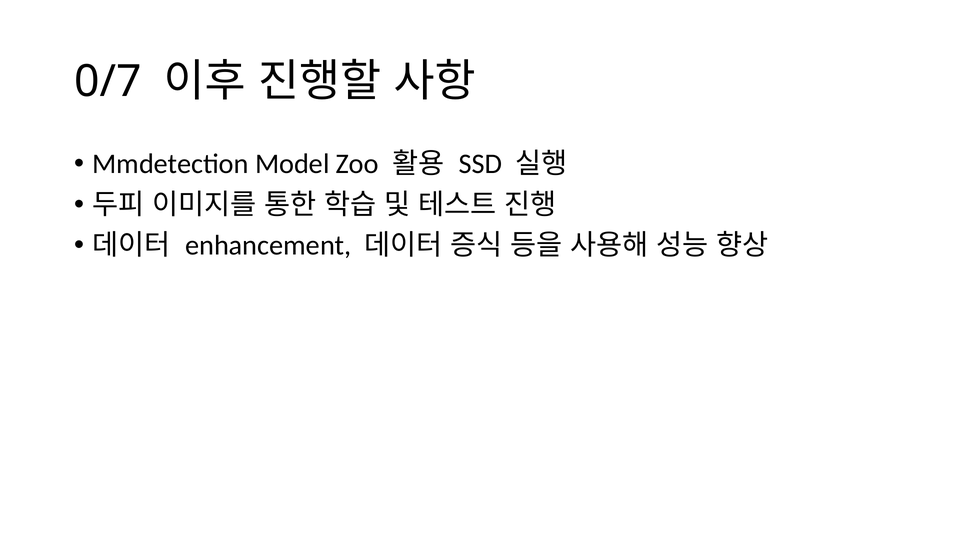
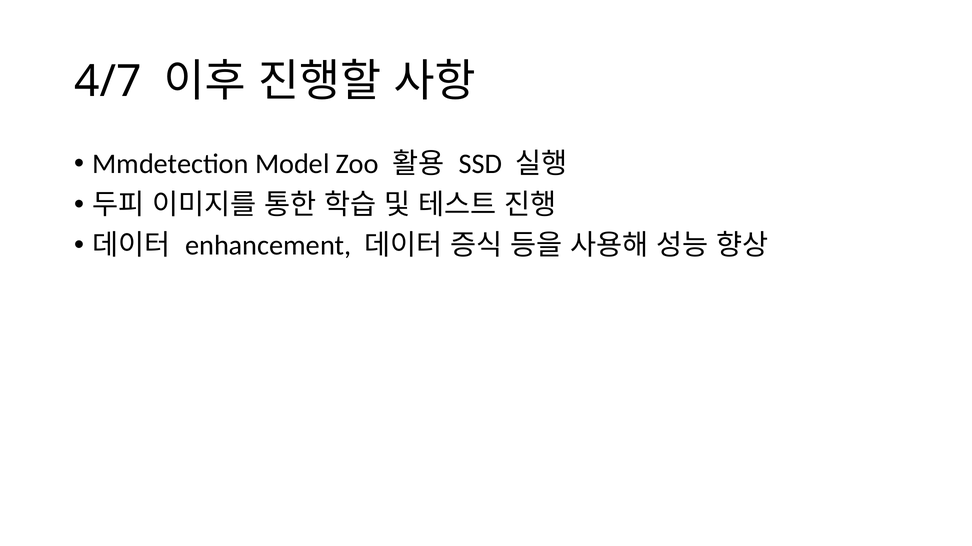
0/7: 0/7 -> 4/7
